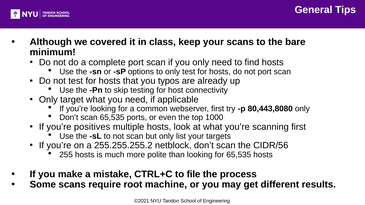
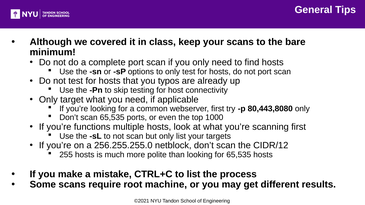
positives: positives -> functions
255.255.255.2: 255.255.255.2 -> 256.255.255.0
CIDR/56: CIDR/56 -> CIDR/12
to file: file -> list
